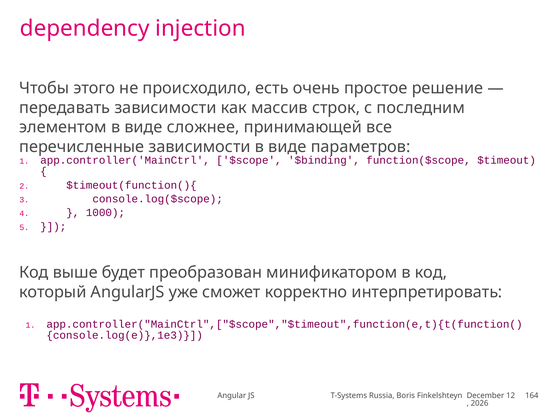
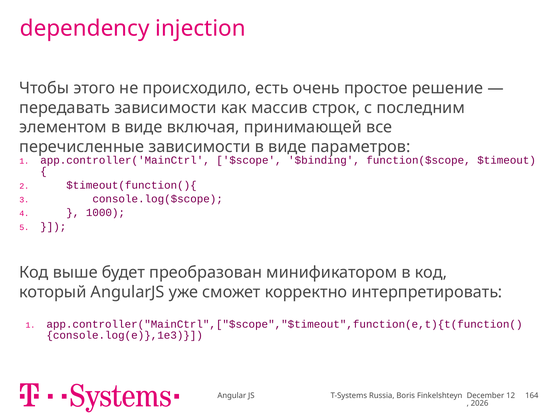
сложнее: сложнее -> включая
